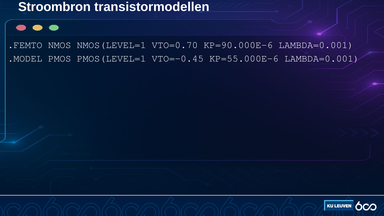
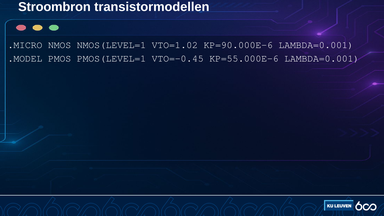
.FEMTO: .FEMTO -> .MICRO
VTO=0.70: VTO=0.70 -> VTO=1.02
